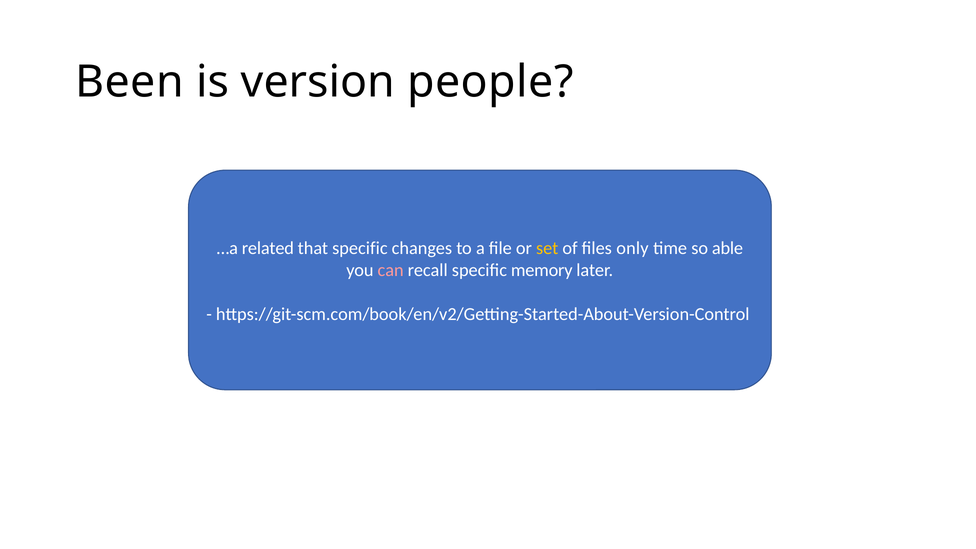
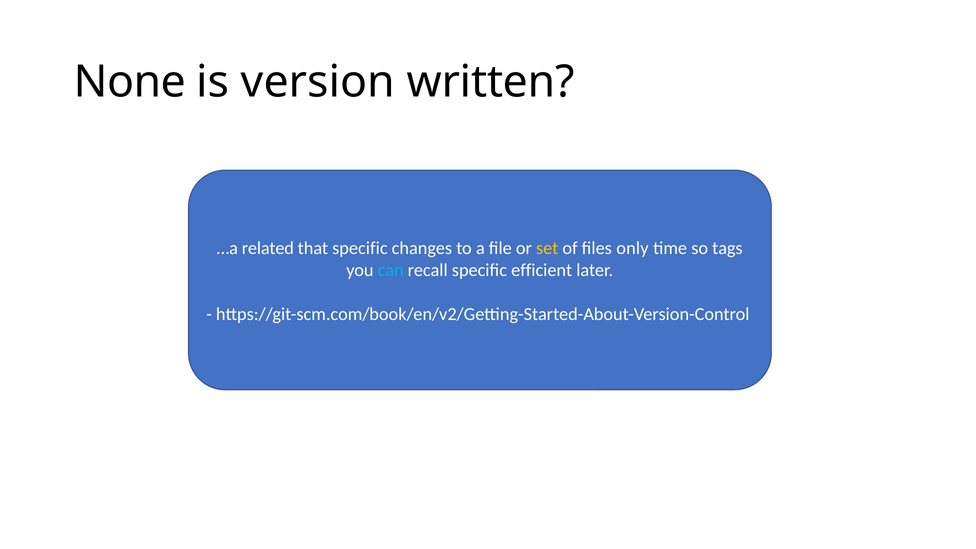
Been: Been -> None
people: people -> written
able: able -> tags
can colour: pink -> light blue
memory: memory -> efficient
